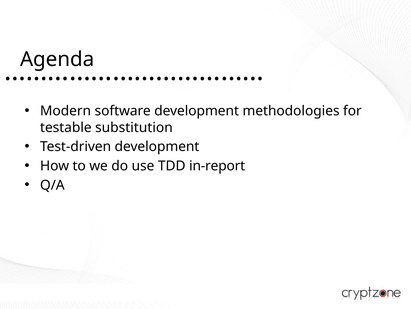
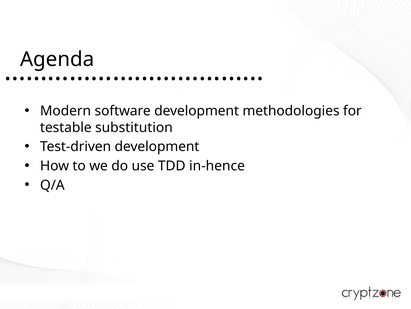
in-report: in-report -> in-hence
